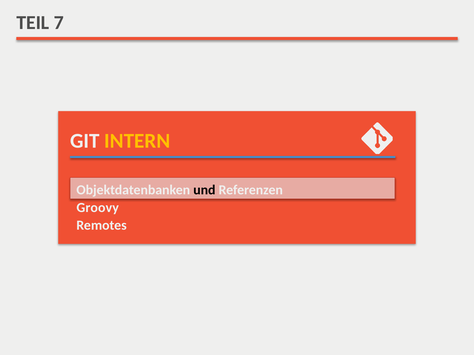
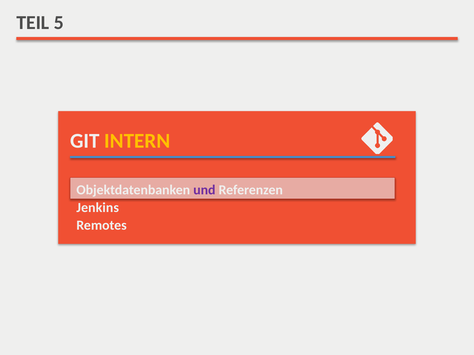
7: 7 -> 5
und colour: black -> purple
Groovy: Groovy -> Jenkins
